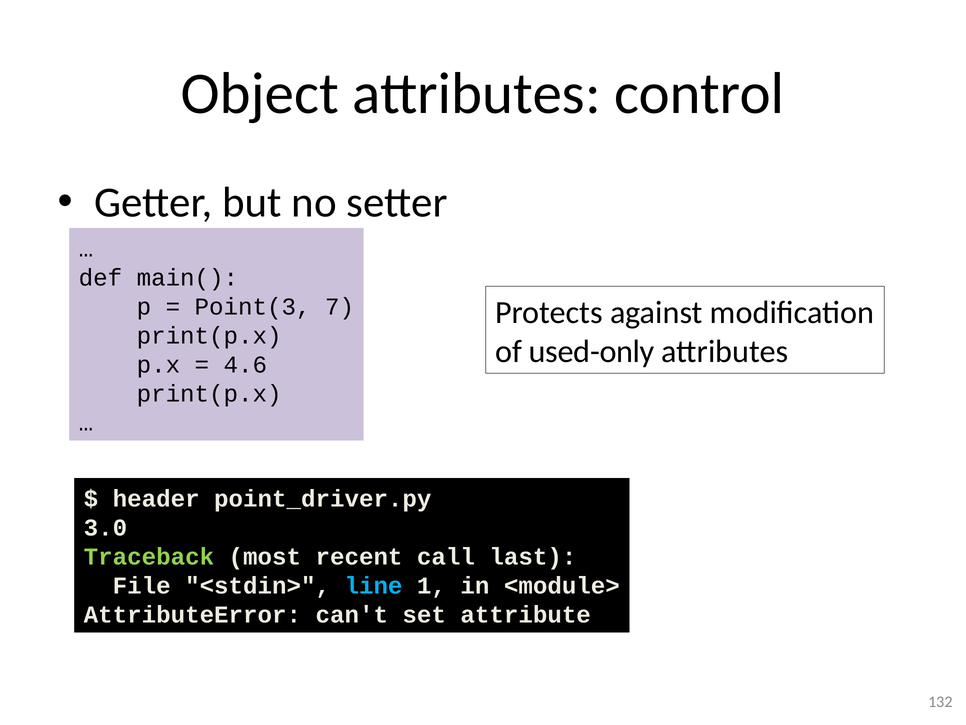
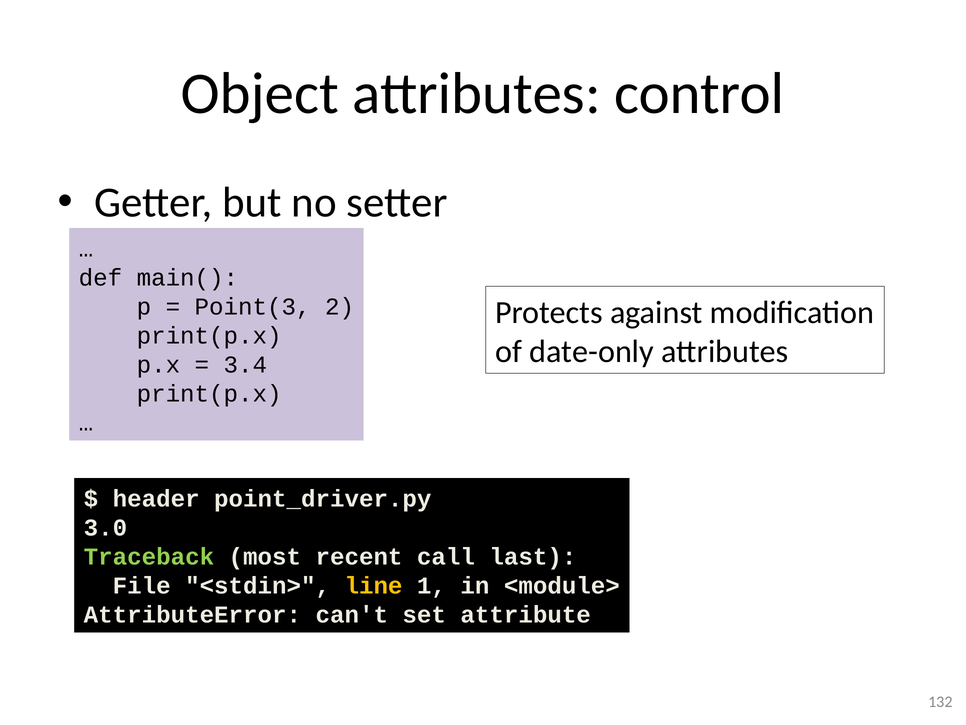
7: 7 -> 2
used-only: used-only -> date-only
4.6: 4.6 -> 3.4
line colour: light blue -> yellow
